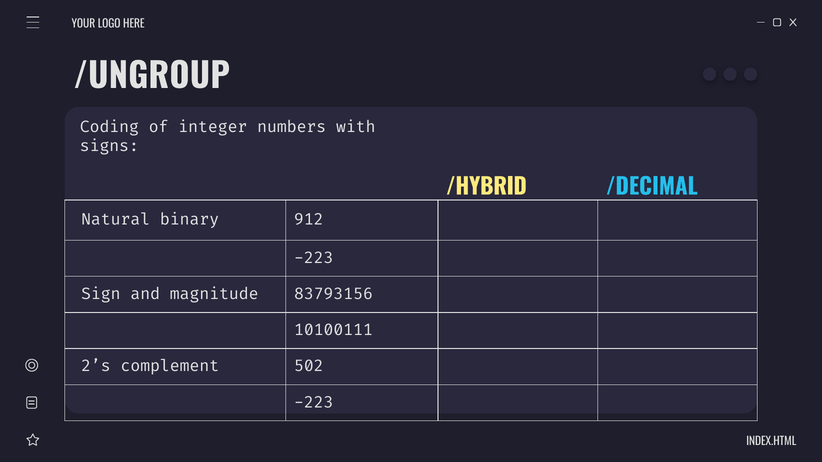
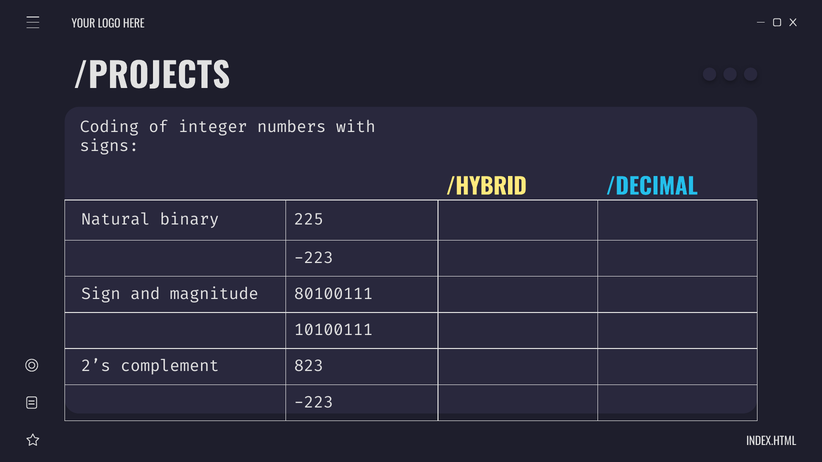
/UNGROUP: /UNGROUP -> /PROJECTS
912: 912 -> 225
83793156: 83793156 -> 80100111
502: 502 -> 823
